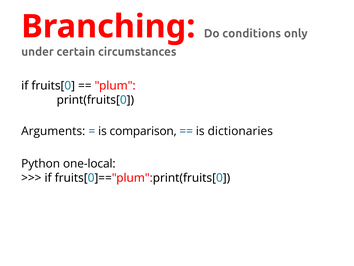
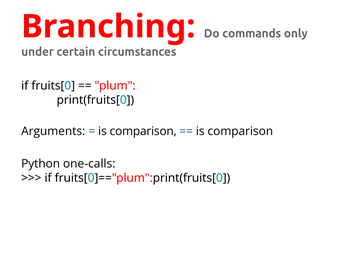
conditions: conditions -> commands
dictionaries at (240, 131): dictionaries -> comparison
one-local: one-local -> one-calls
